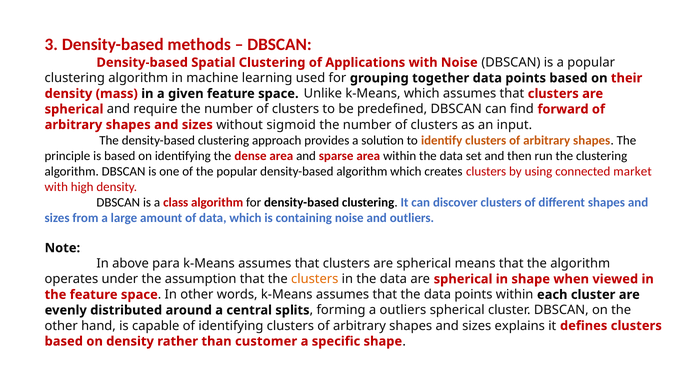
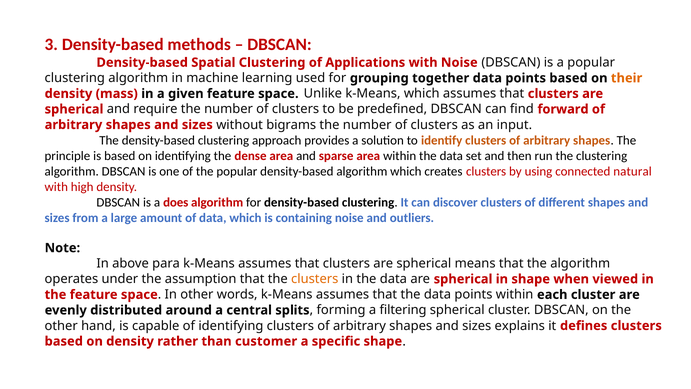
their colour: red -> orange
sigmoid: sigmoid -> bigrams
market: market -> natural
class: class -> does
a outliers: outliers -> filtering
